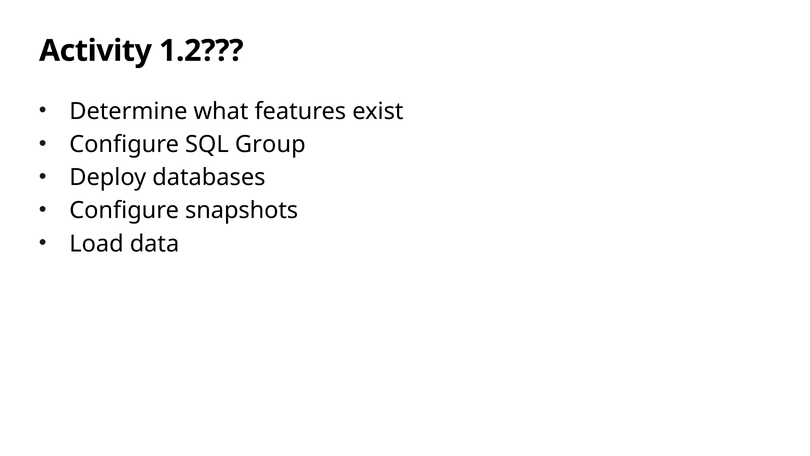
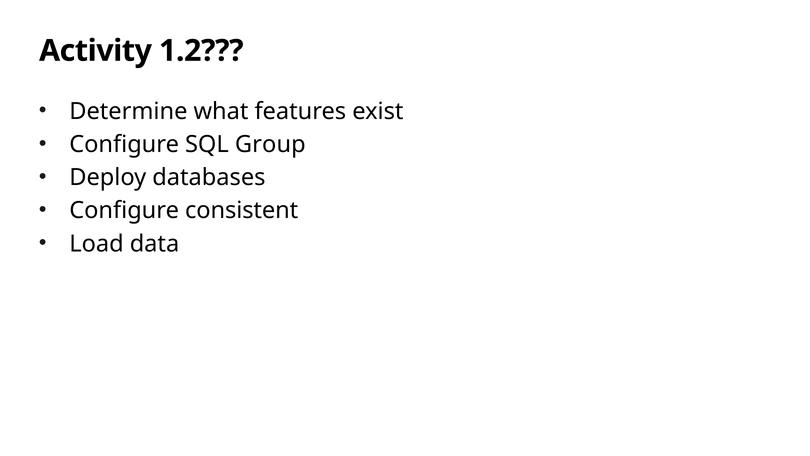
snapshots: snapshots -> consistent
